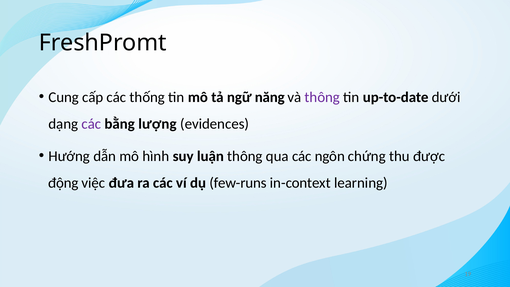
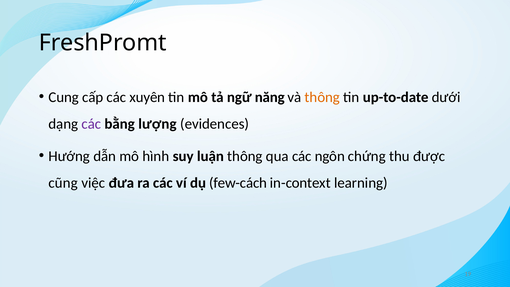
thống: thống -> xuyên
thông at (322, 97) colour: purple -> orange
động: động -> cũng
few-runs: few-runs -> few-cách
